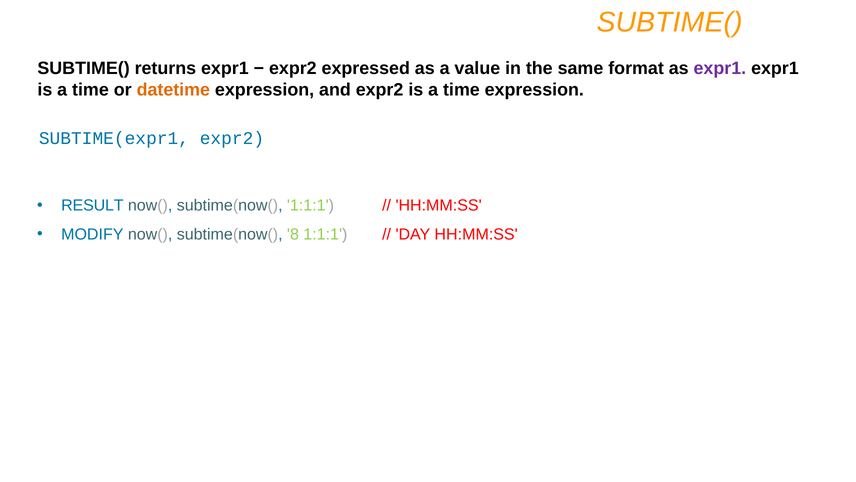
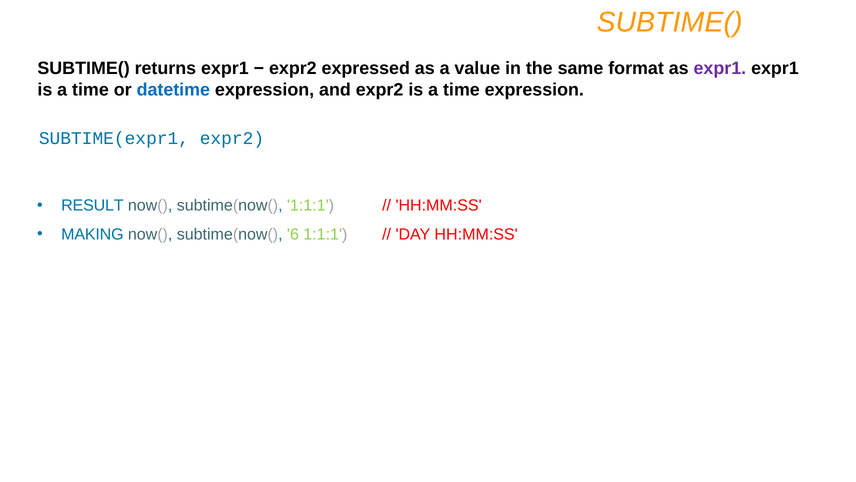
datetime colour: orange -> blue
MODIFY: MODIFY -> MAKING
8: 8 -> 6
